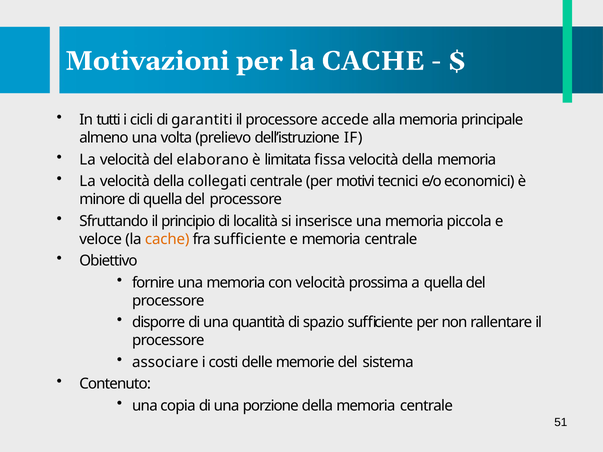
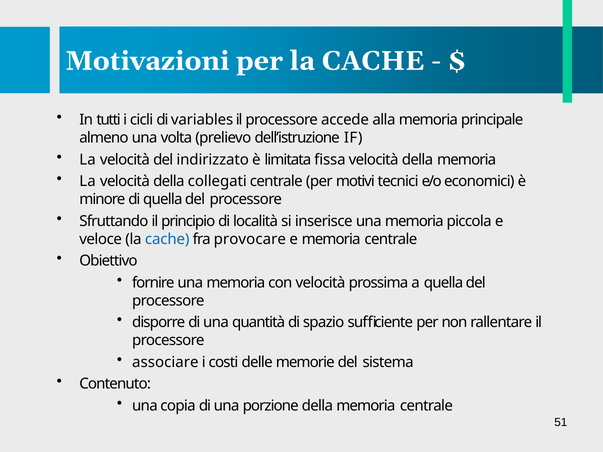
garantiti: garantiti -> variables
elaborano: elaborano -> indirizzato
cache at (167, 239) colour: orange -> blue
fra sufficiente: sufficiente -> provocare
